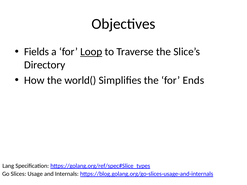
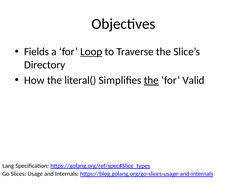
world(: world( -> literal(
the at (151, 80) underline: none -> present
Ends: Ends -> Valid
